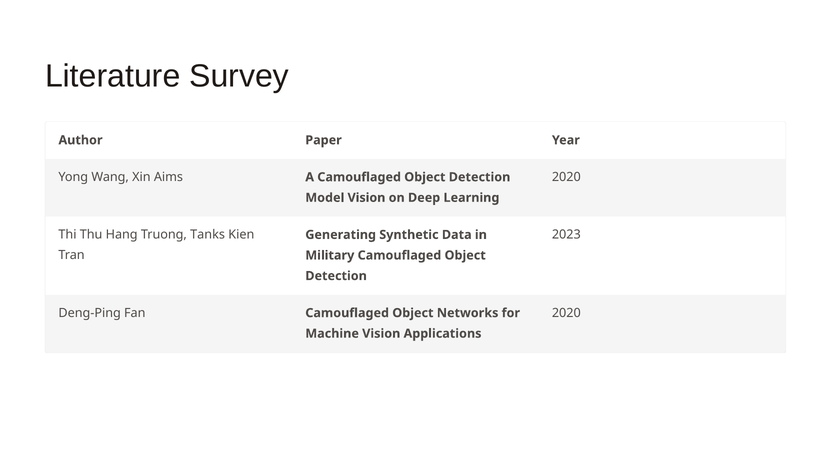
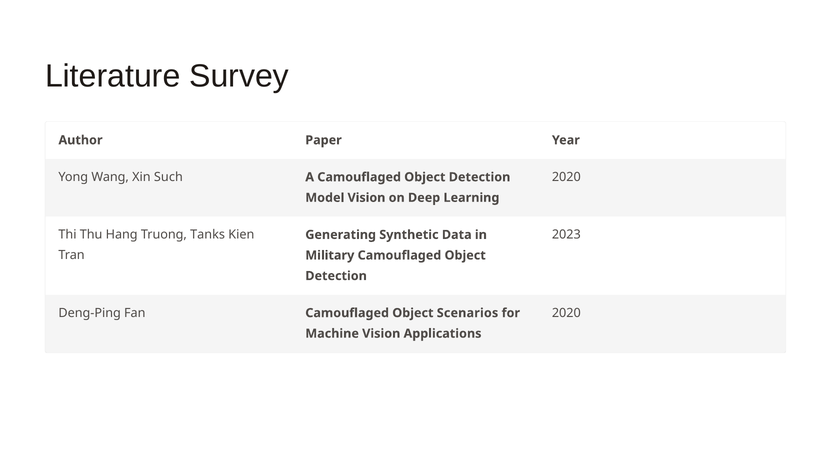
Aims: Aims -> Such
Networks: Networks -> Scenarios
